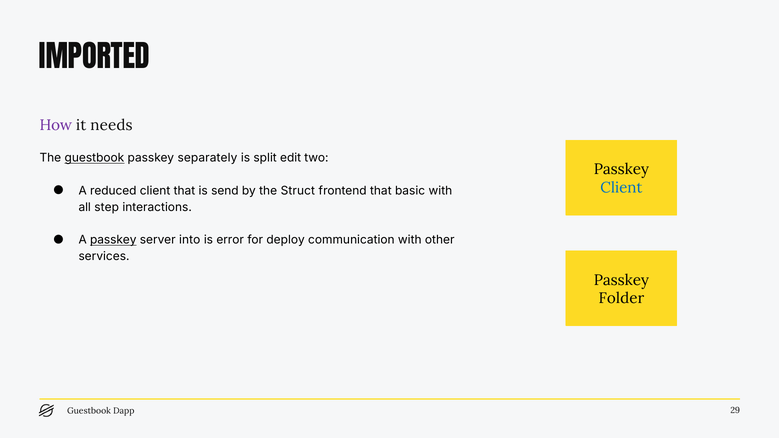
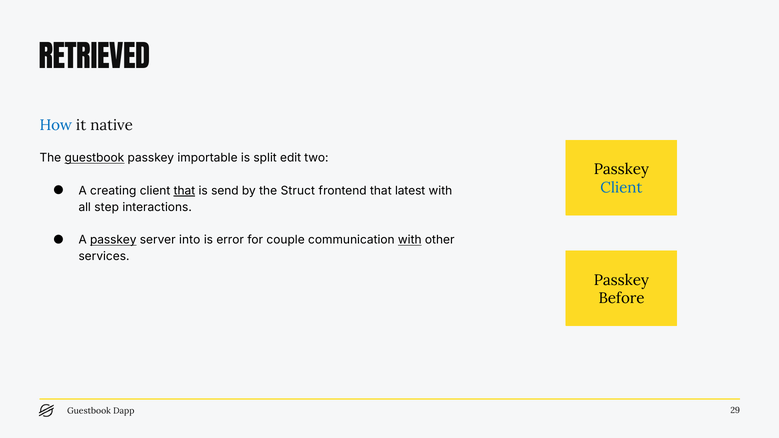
IMPORTED: IMPORTED -> RETRIEVED
How colour: purple -> blue
needs: needs -> native
separately: separately -> importable
reduced: reduced -> creating
that at (184, 191) underline: none -> present
basic: basic -> latest
deploy: deploy -> couple
with at (410, 240) underline: none -> present
Folder: Folder -> Before
